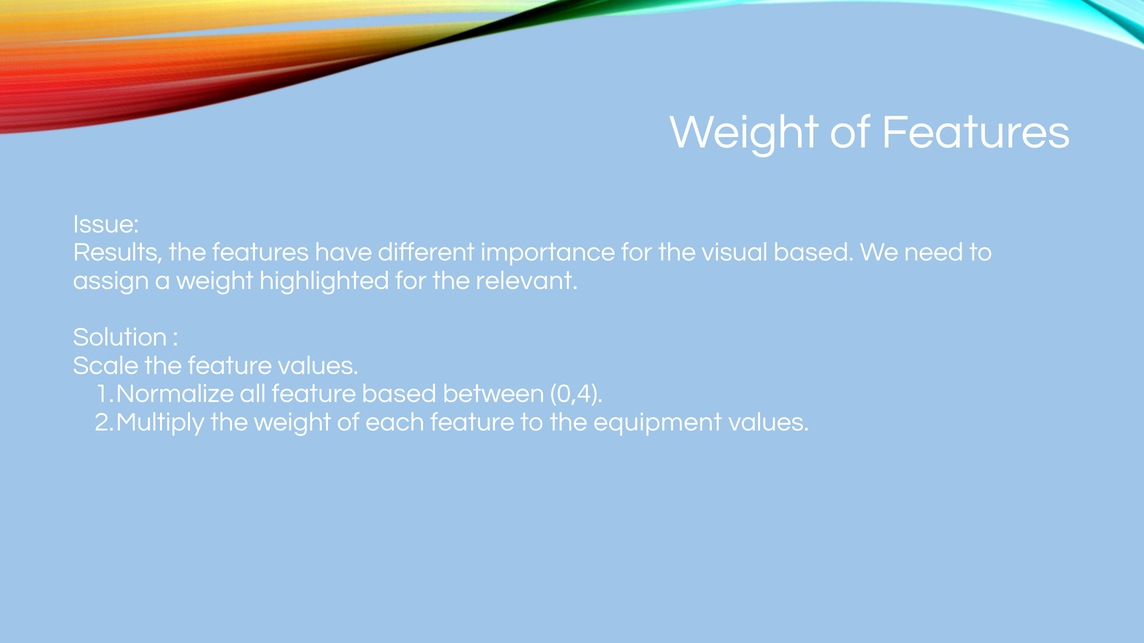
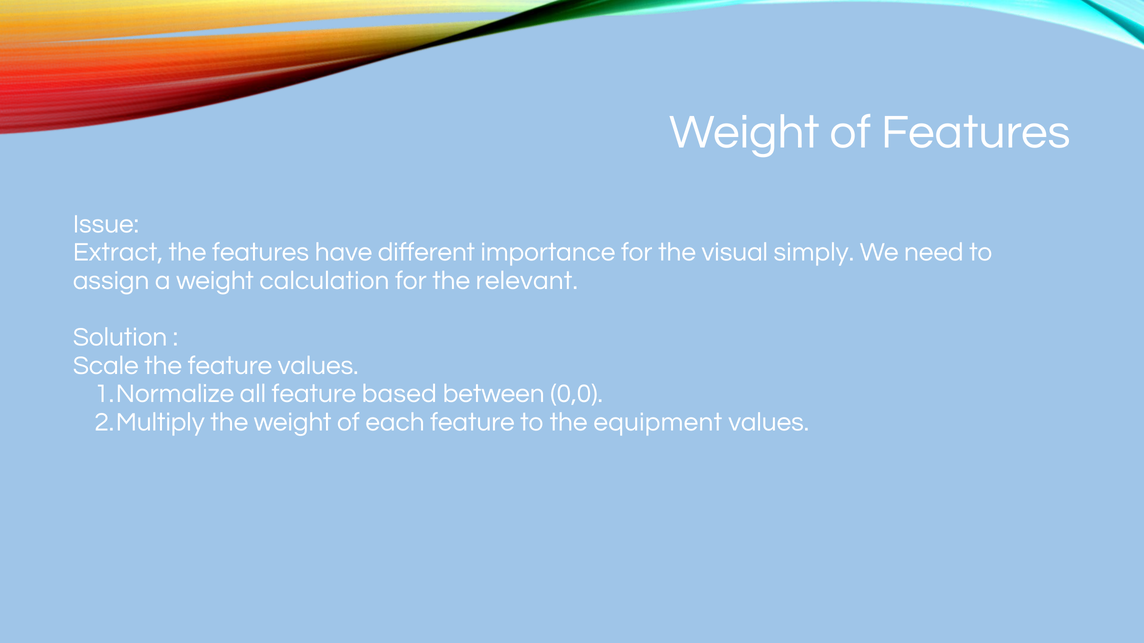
Results: Results -> Extract
visual based: based -> simply
highlighted: highlighted -> calculation
0,4: 0,4 -> 0,0
